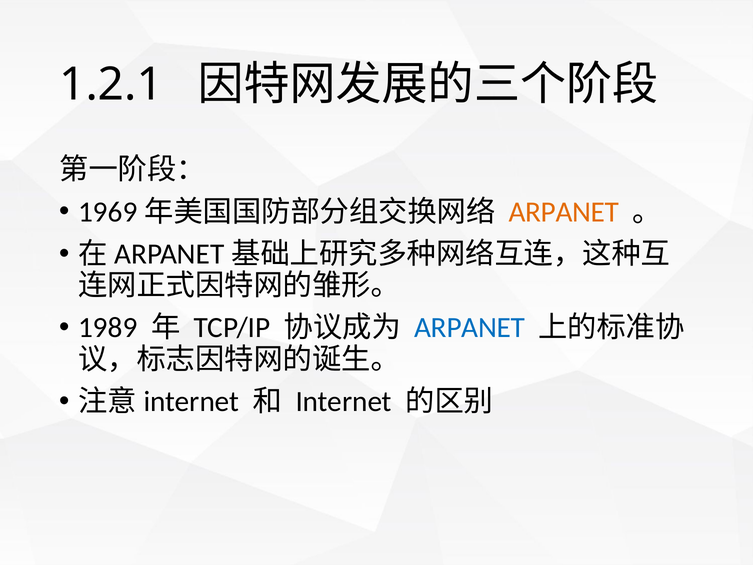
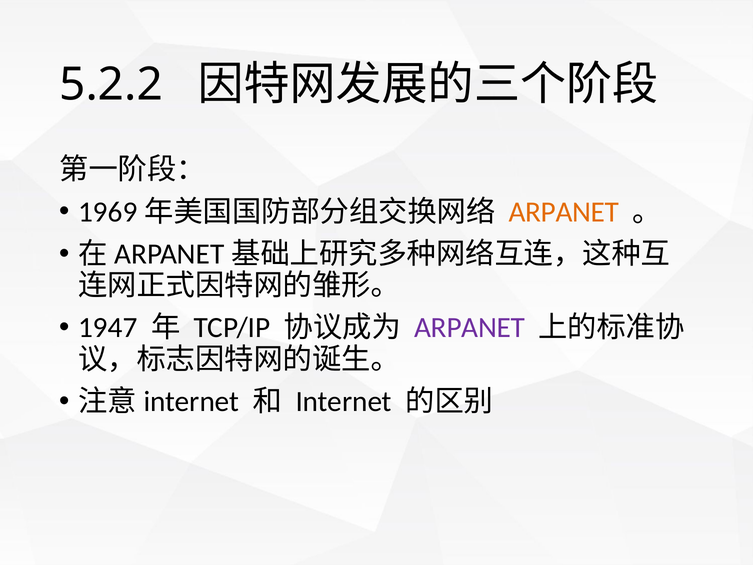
1.2.1: 1.2.1 -> 5.2.2
1989: 1989 -> 1947
ARPANET at (470, 328) colour: blue -> purple
